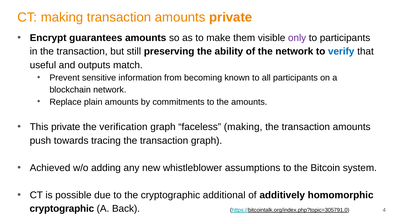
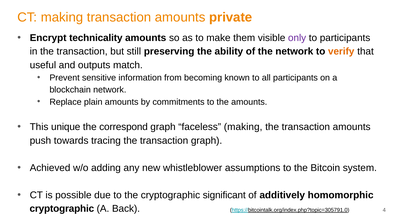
guarantees: guarantees -> technicality
verify colour: blue -> orange
This private: private -> unique
verification: verification -> correspond
additional: additional -> significant
